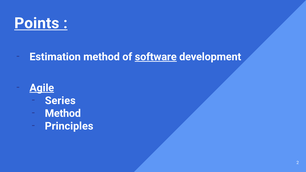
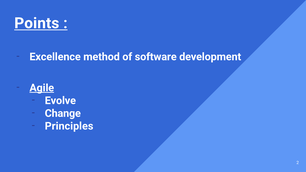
Estimation: Estimation -> Excellence
software underline: present -> none
Series: Series -> Evolve
Method at (63, 113): Method -> Change
